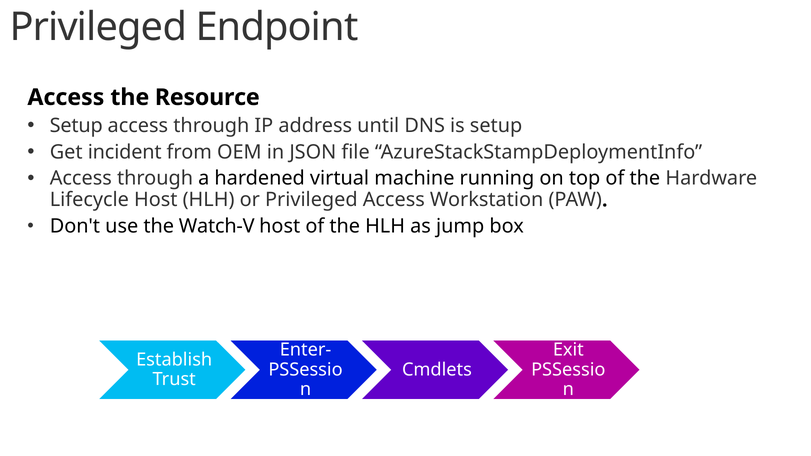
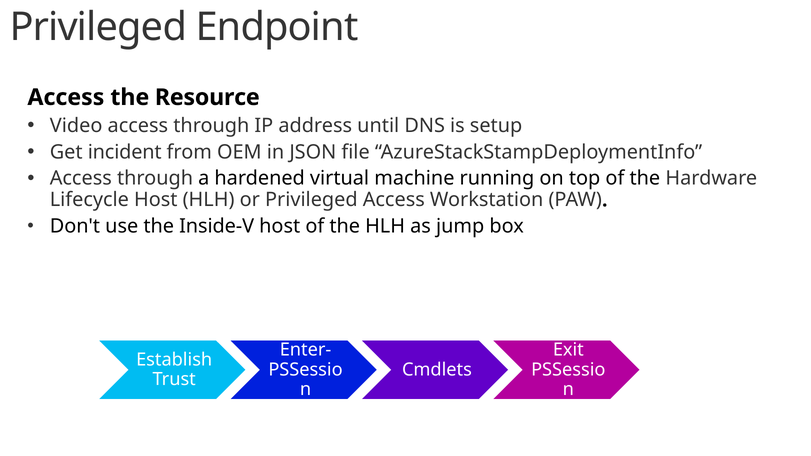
Setup at (76, 126): Setup -> Video
Watch-V: Watch-V -> Inside-V
